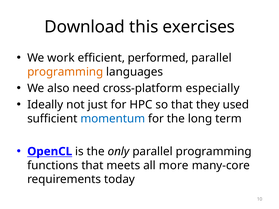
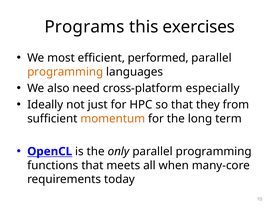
Download: Download -> Programs
work: work -> most
used: used -> from
momentum colour: blue -> orange
more: more -> when
